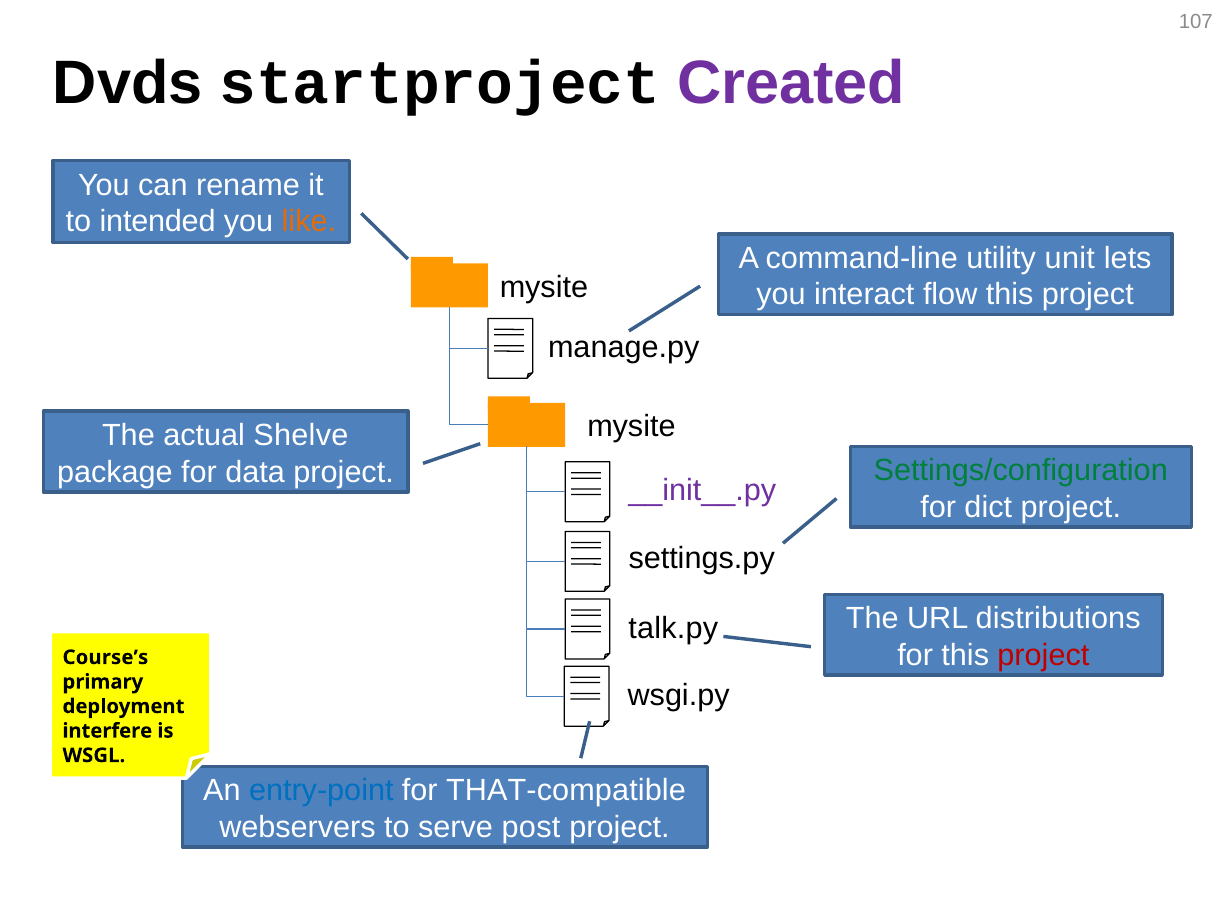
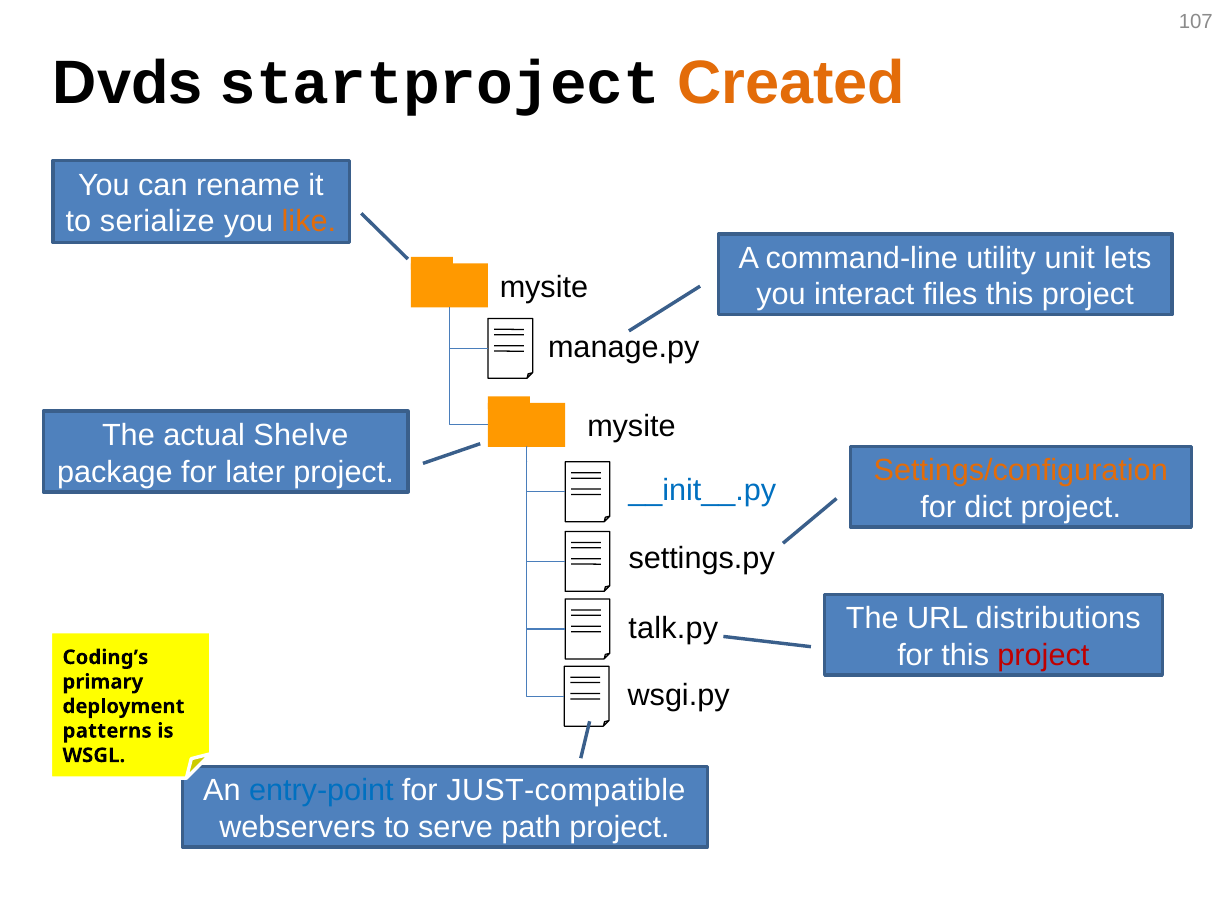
Created colour: purple -> orange
intended: intended -> serialize
flow: flow -> files
data: data -> later
Settings/configuration colour: green -> orange
__init__.py colour: purple -> blue
Course’s: Course’s -> Coding’s
interfere: interfere -> patterns
THAT-compatible: THAT-compatible -> JUST-compatible
post: post -> path
